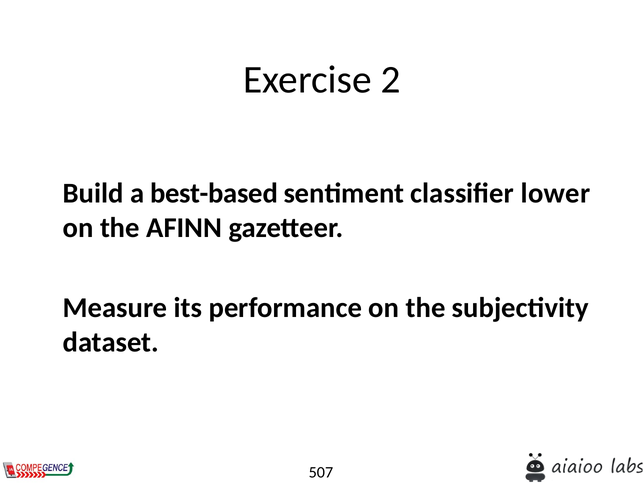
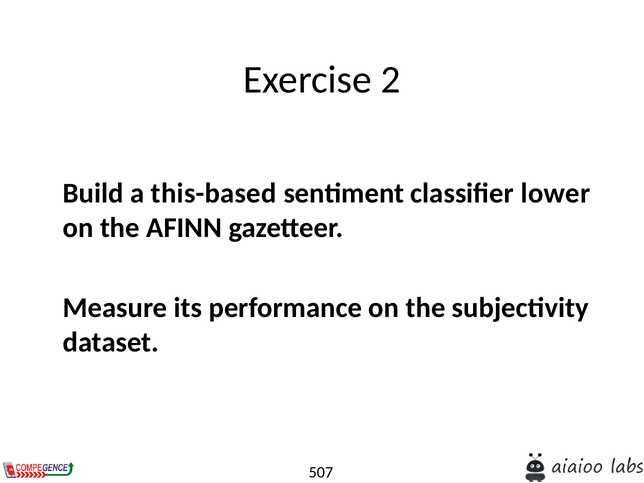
best-based: best-based -> this-based
